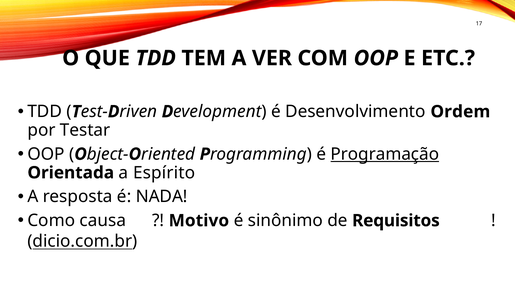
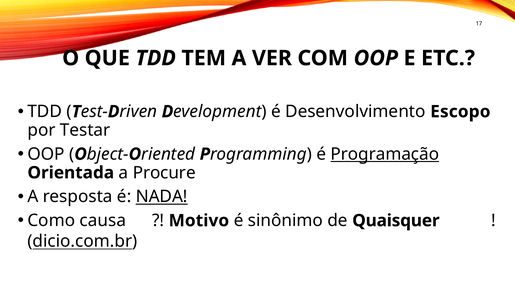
Ordem: Ordem -> Escopo
Espírito: Espírito -> Procure
NADA underline: none -> present
Requisitos: Requisitos -> Quaisquer
